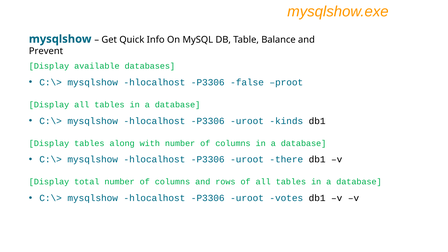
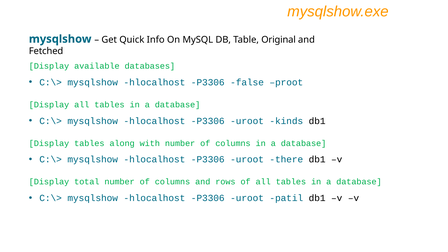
Balance: Balance -> Original
Prevent: Prevent -> Fetched
votes: votes -> patil
